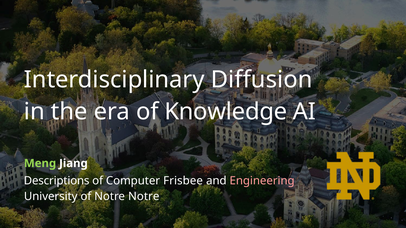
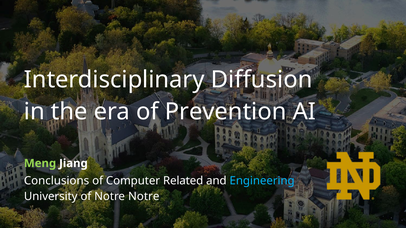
Knowledge: Knowledge -> Prevention
Descriptions: Descriptions -> Conclusions
Frisbee: Frisbee -> Related
Engineering colour: pink -> light blue
